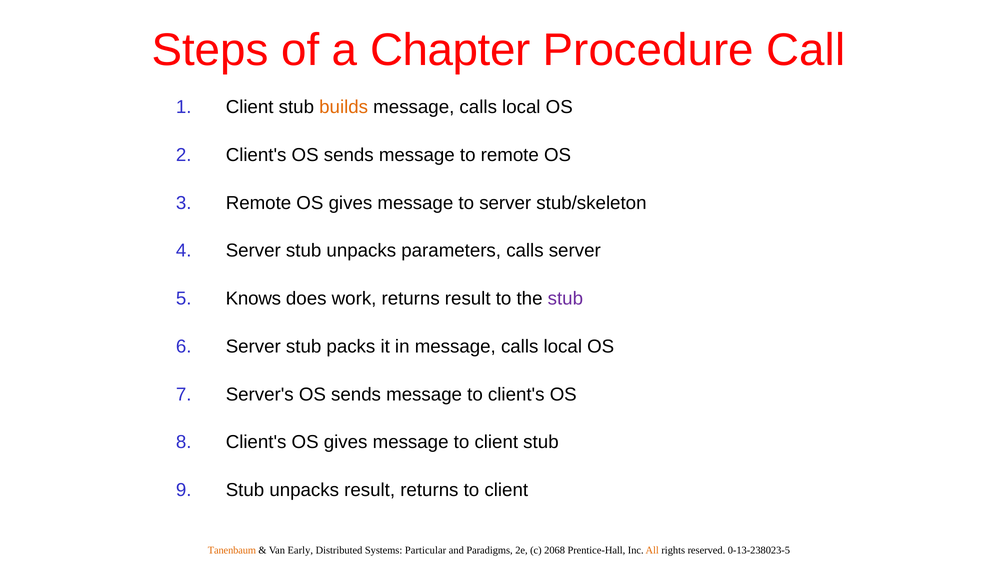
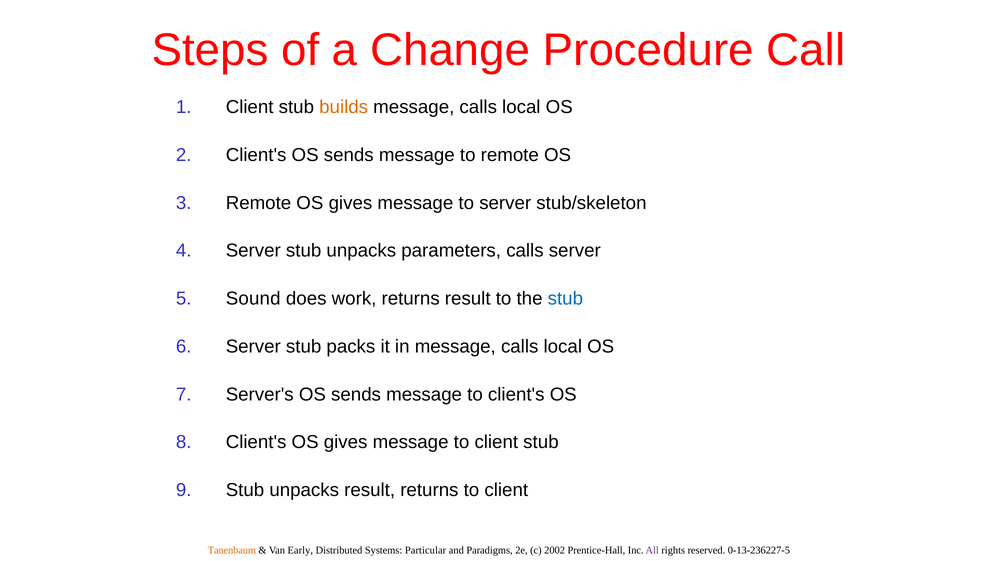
Chapter: Chapter -> Change
Knows: Knows -> Sound
stub at (565, 299) colour: purple -> blue
2068: 2068 -> 2002
All colour: orange -> purple
0-13-238023-5: 0-13-238023-5 -> 0-13-236227-5
